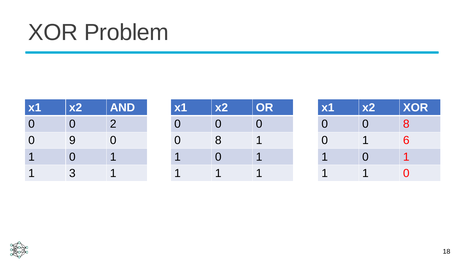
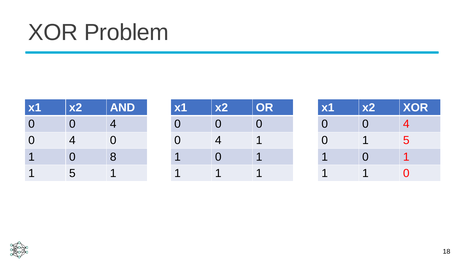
2 at (113, 124): 2 -> 4
8 at (406, 124): 8 -> 4
9 at (72, 140): 9 -> 4
8 at (218, 140): 8 -> 4
0 1 6: 6 -> 5
1 at (113, 157): 1 -> 8
3 at (72, 173): 3 -> 5
